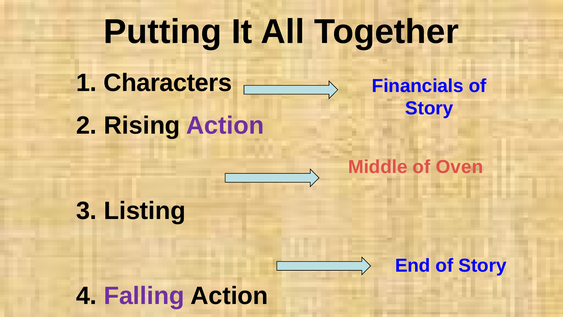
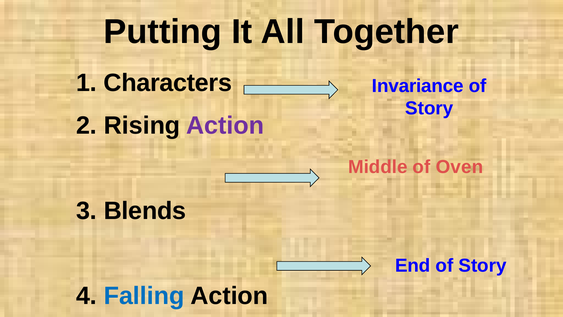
Financials: Financials -> Invariance
Listing: Listing -> Blends
Falling colour: purple -> blue
